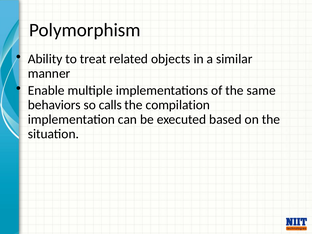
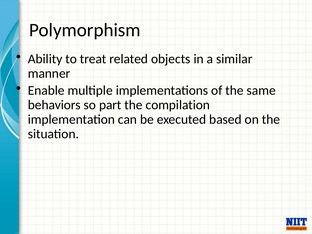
calls: calls -> part
